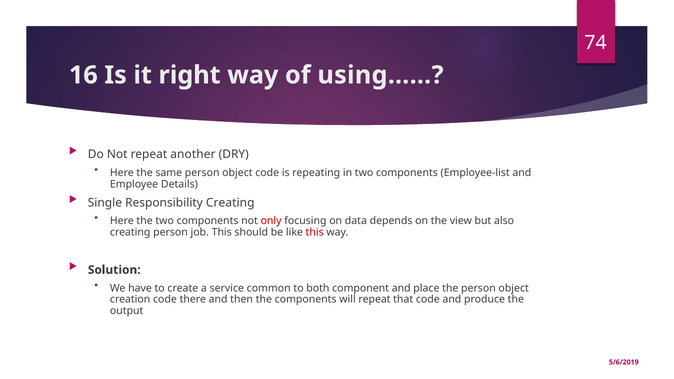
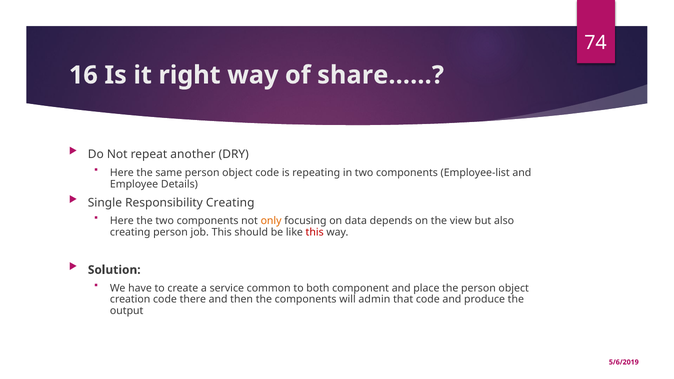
using……: using…… -> share……
only colour: red -> orange
will repeat: repeat -> admin
